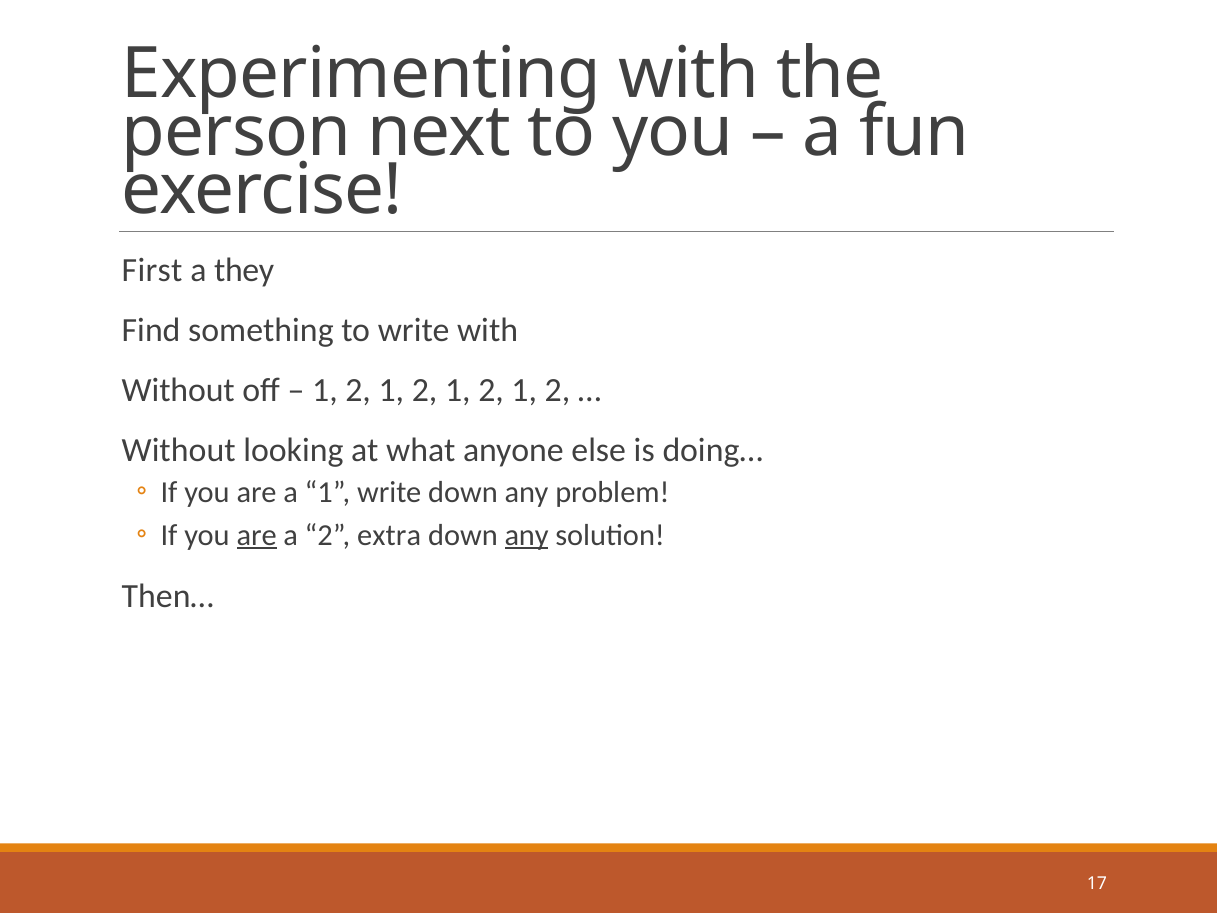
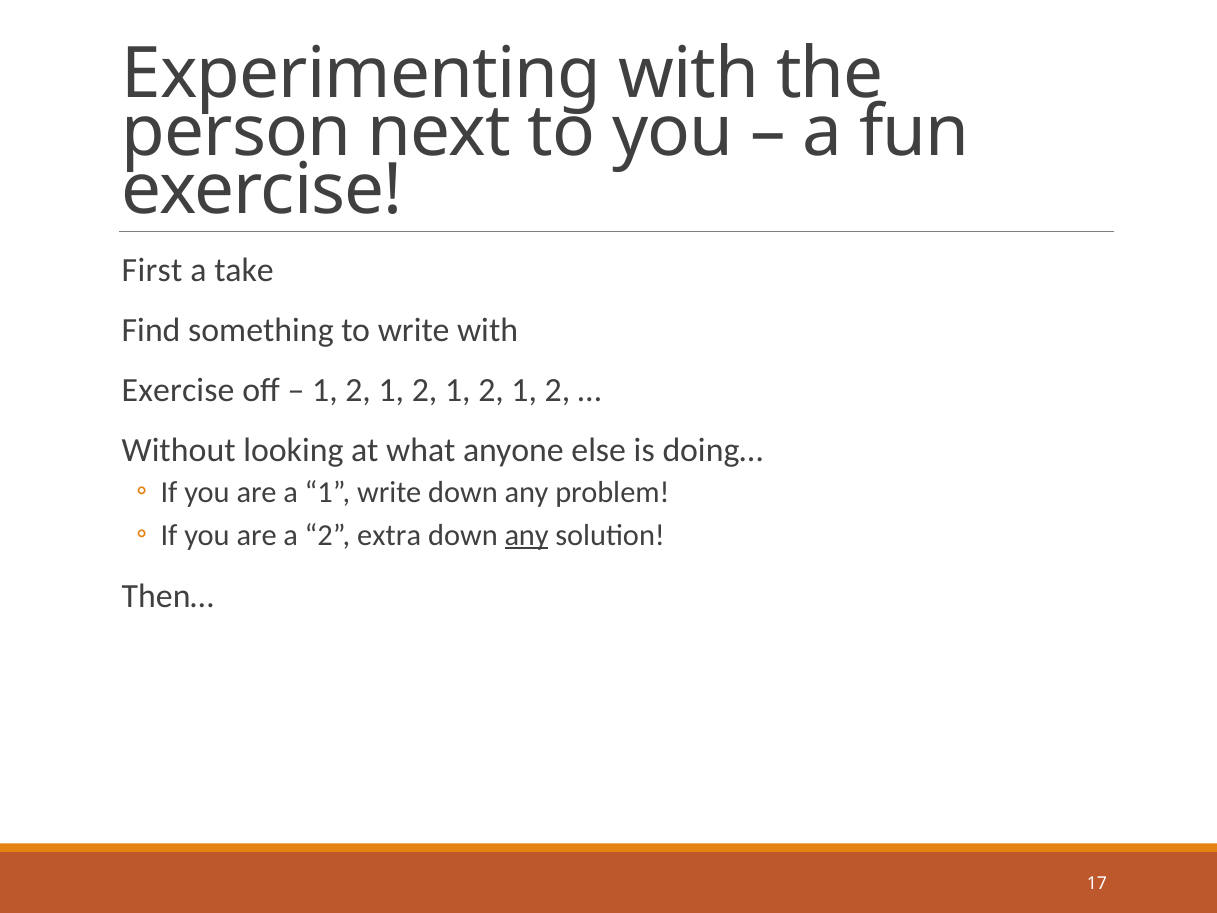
they: they -> take
Without at (178, 390): Without -> Exercise
are at (257, 535) underline: present -> none
